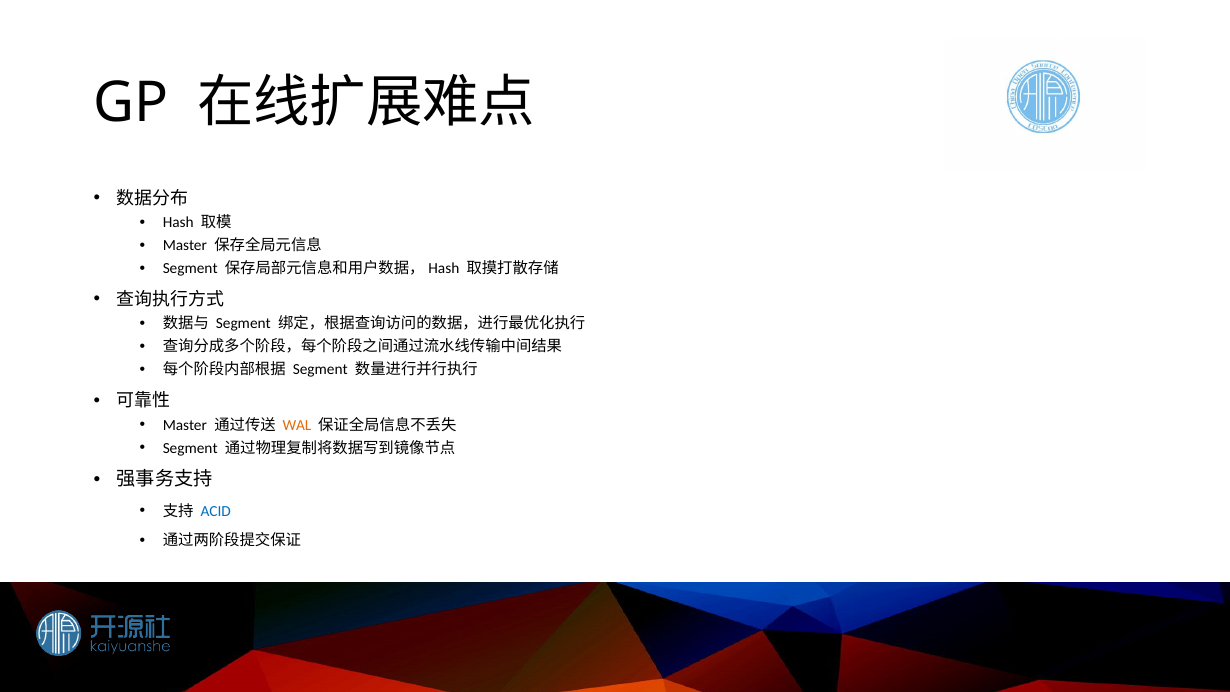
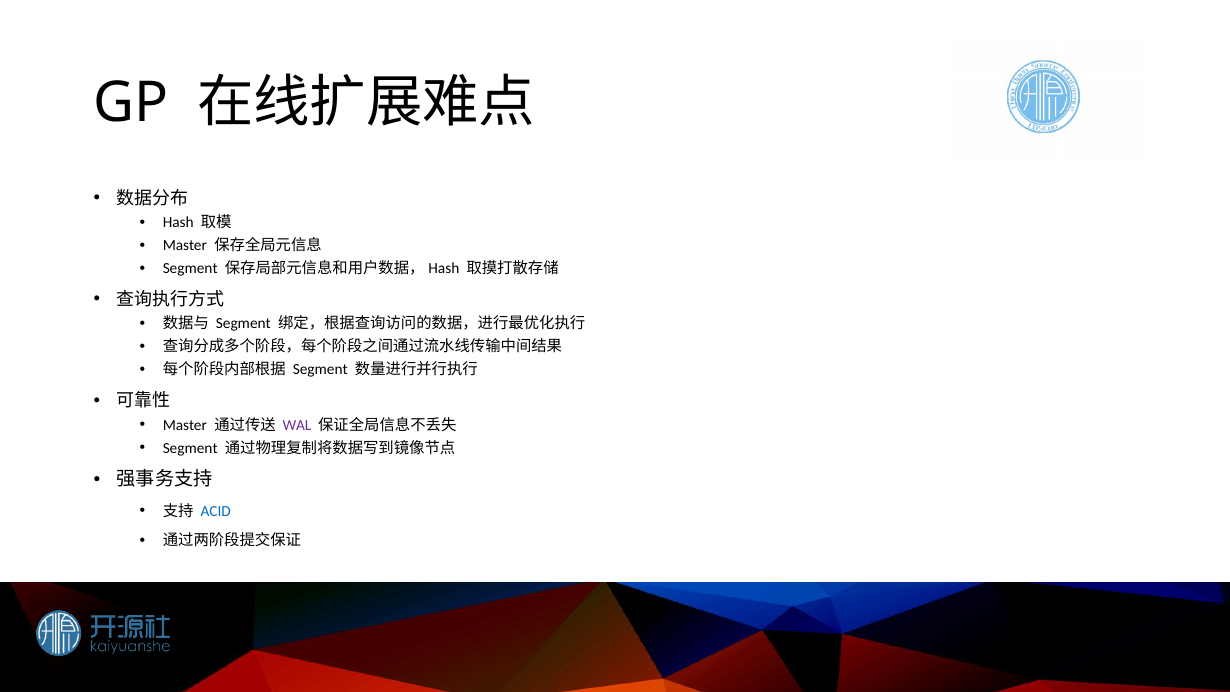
WAL colour: orange -> purple
